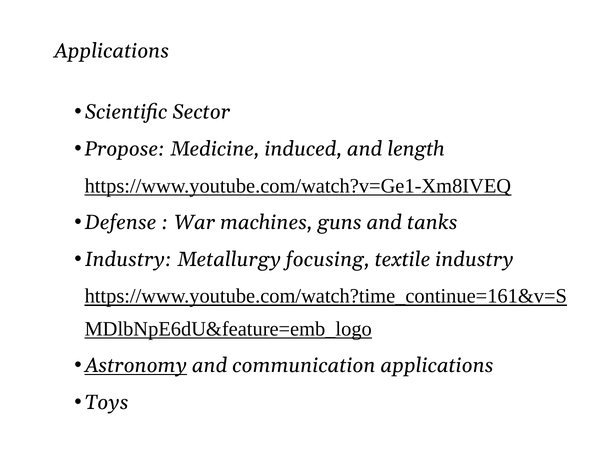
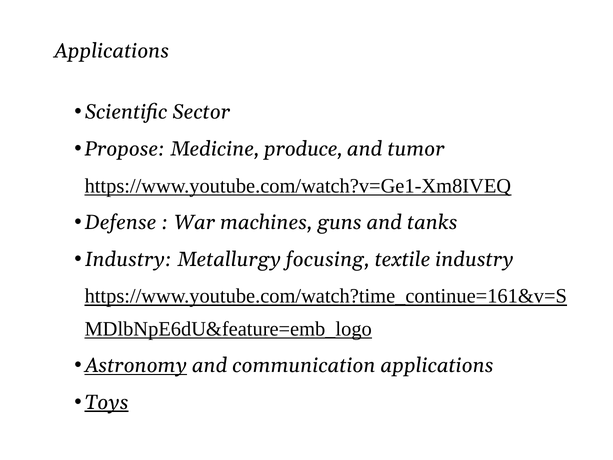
induced: induced -> produce
length: length -> tumor
Toys underline: none -> present
